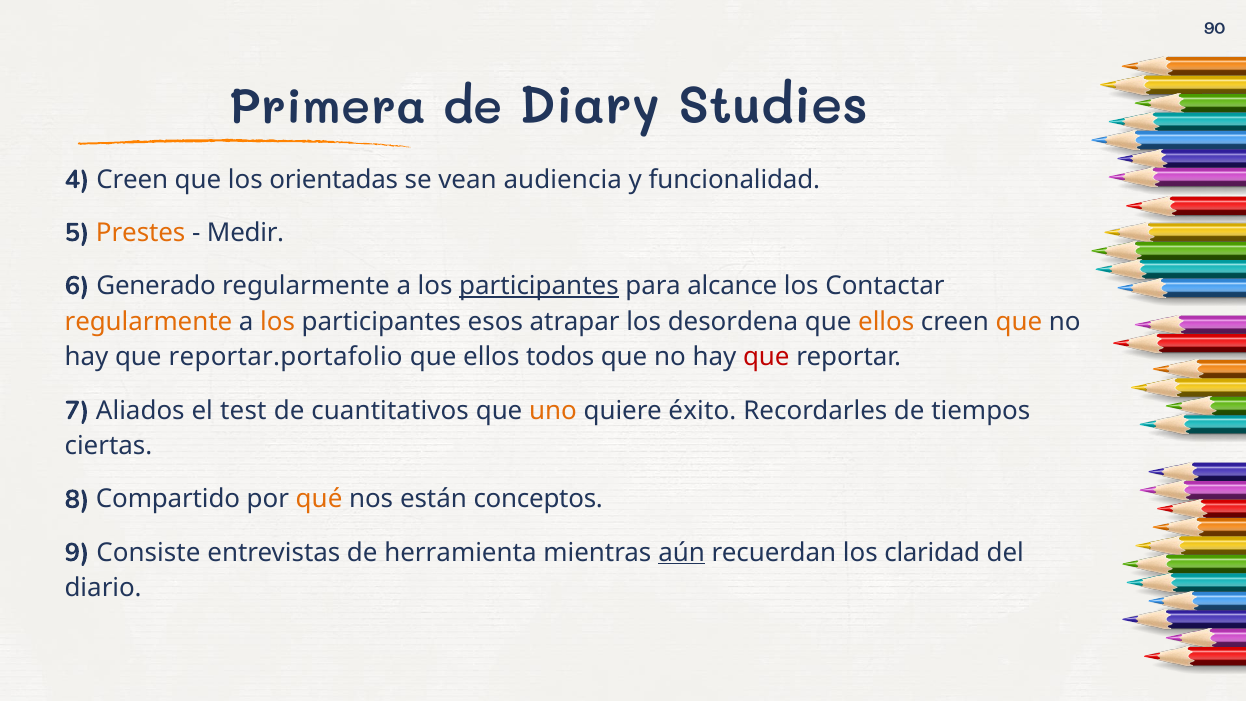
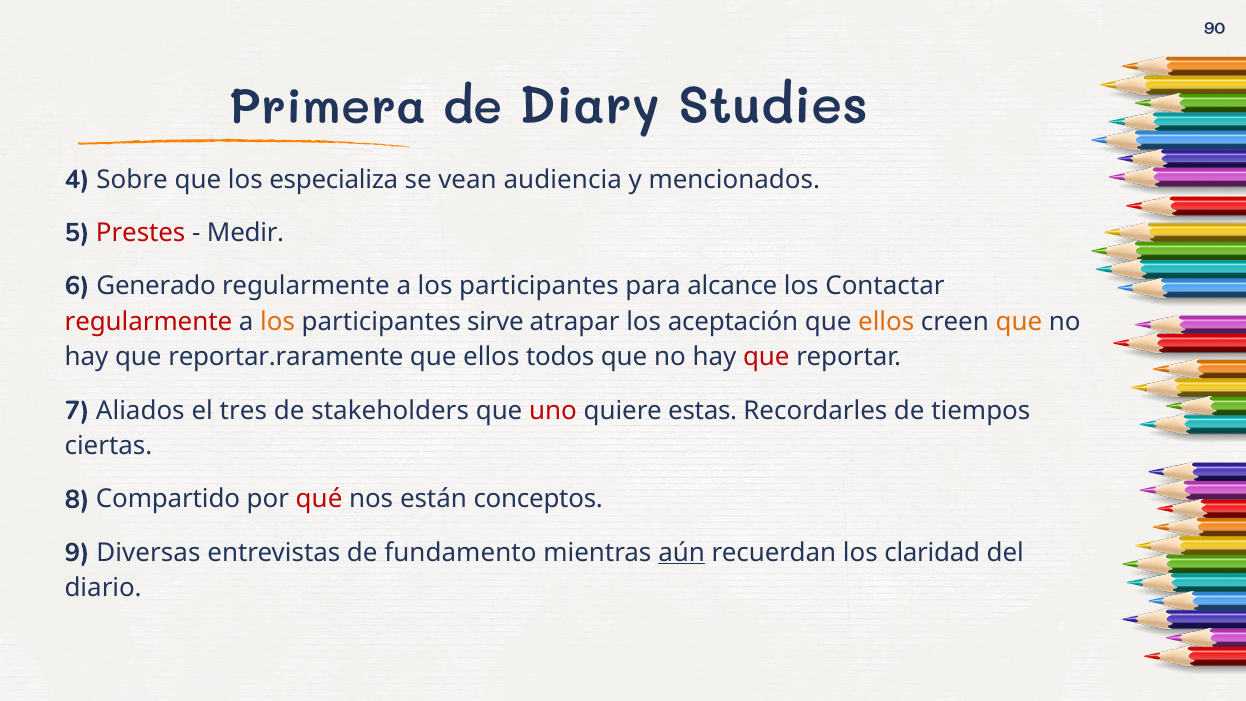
4 Creen: Creen -> Sobre
orientadas: orientadas -> especializa
funcionalidad: funcionalidad -> mencionados
Prestes colour: orange -> red
participantes at (539, 286) underline: present -> none
regularmente at (148, 321) colour: orange -> red
esos: esos -> sirve
desordena: desordena -> aceptación
reportar.portafolio: reportar.portafolio -> reportar.raramente
test: test -> tres
cuantitativos: cuantitativos -> stakeholders
uno colour: orange -> red
éxito: éxito -> estas
qué colour: orange -> red
Consiste: Consiste -> Diversas
herramienta: herramienta -> fundamento
